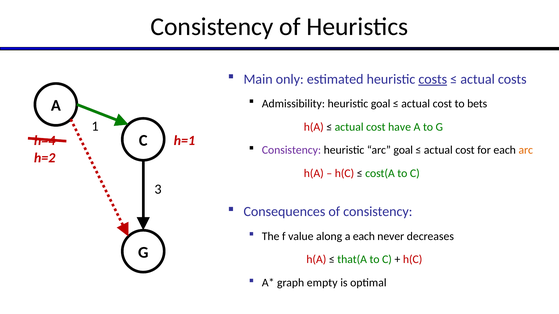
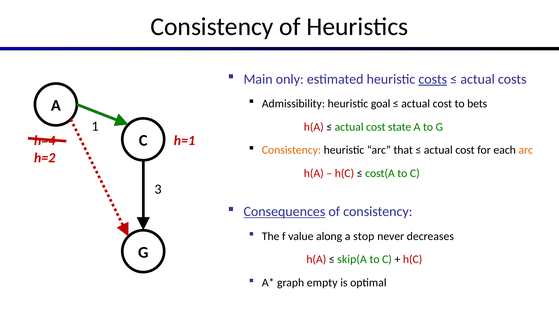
have: have -> state
Consistency at (291, 150) colour: purple -> orange
arc goal: goal -> that
Consequences underline: none -> present
a each: each -> stop
that(A: that(A -> skip(A
